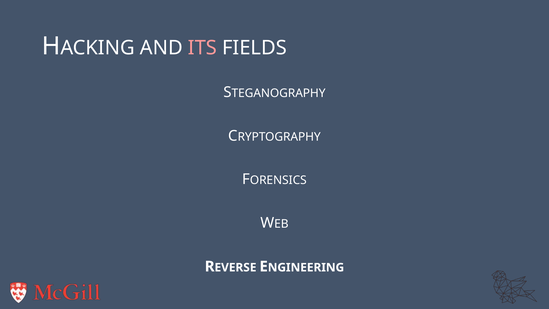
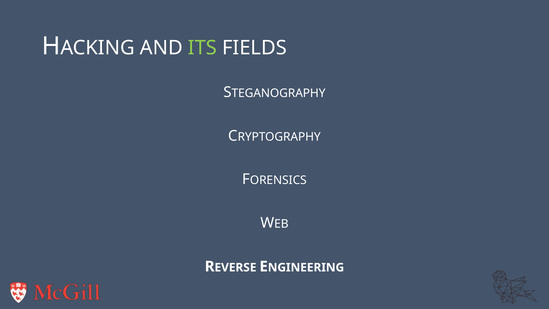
ITS colour: pink -> light green
